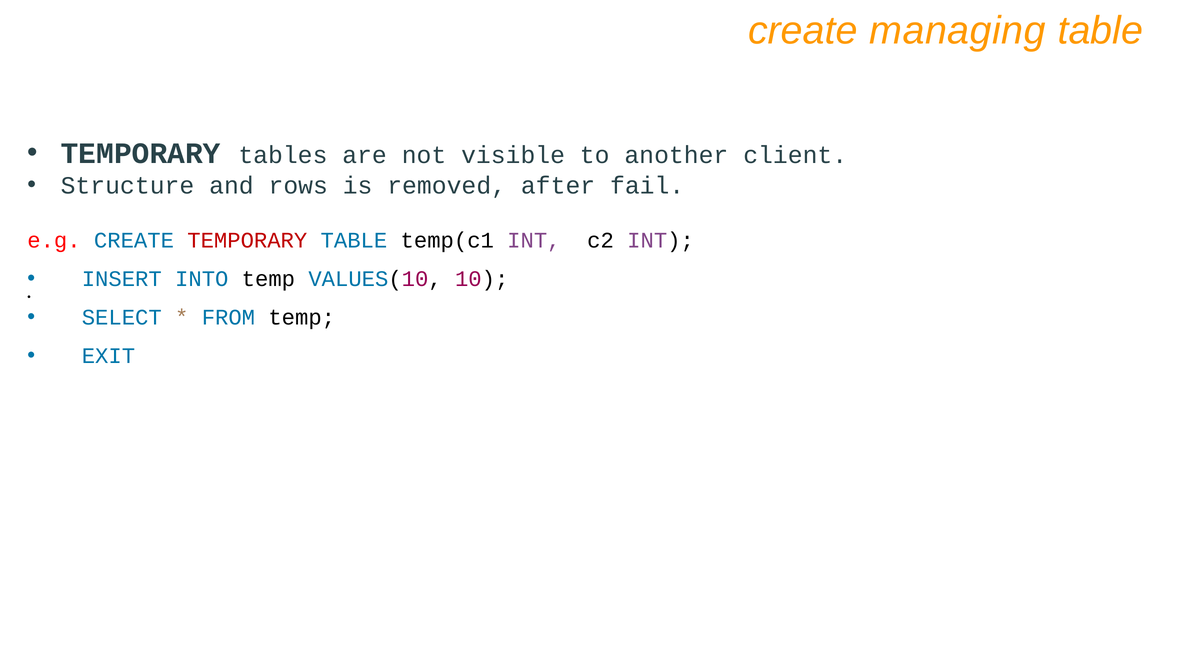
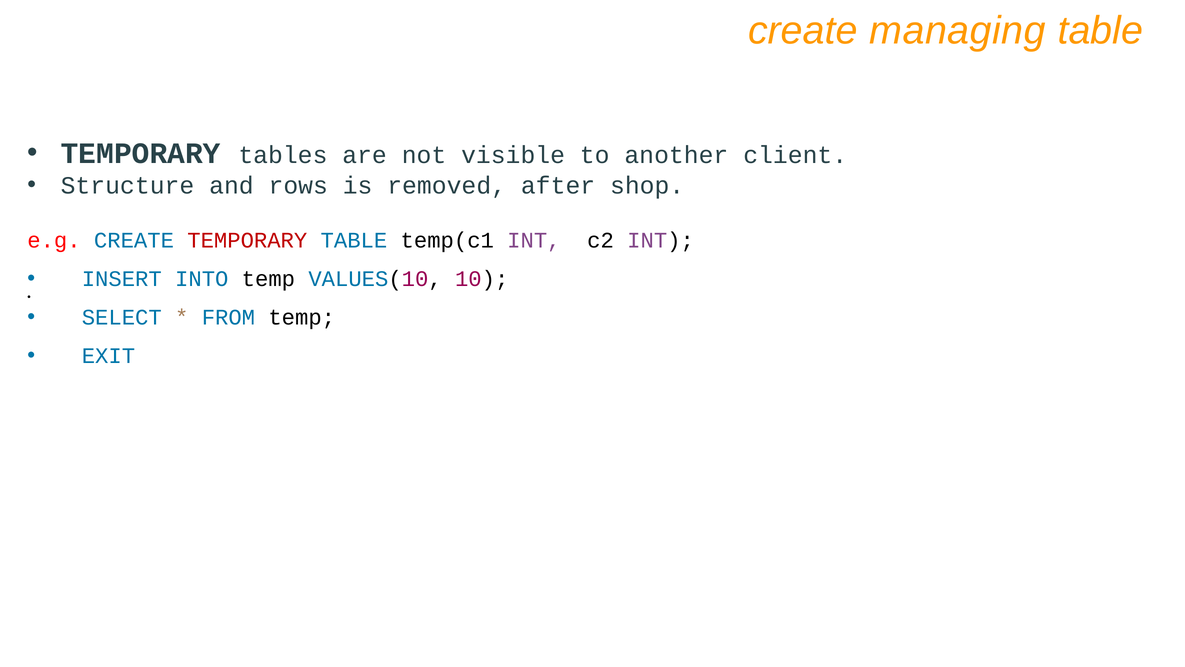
fail: fail -> shop
